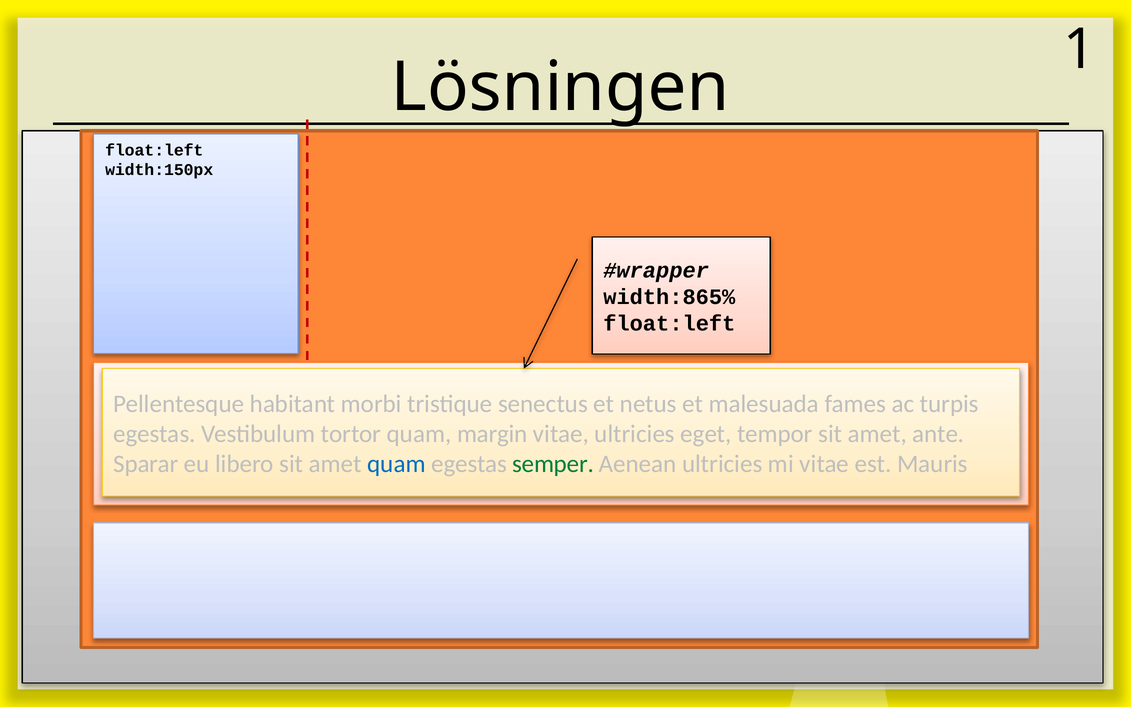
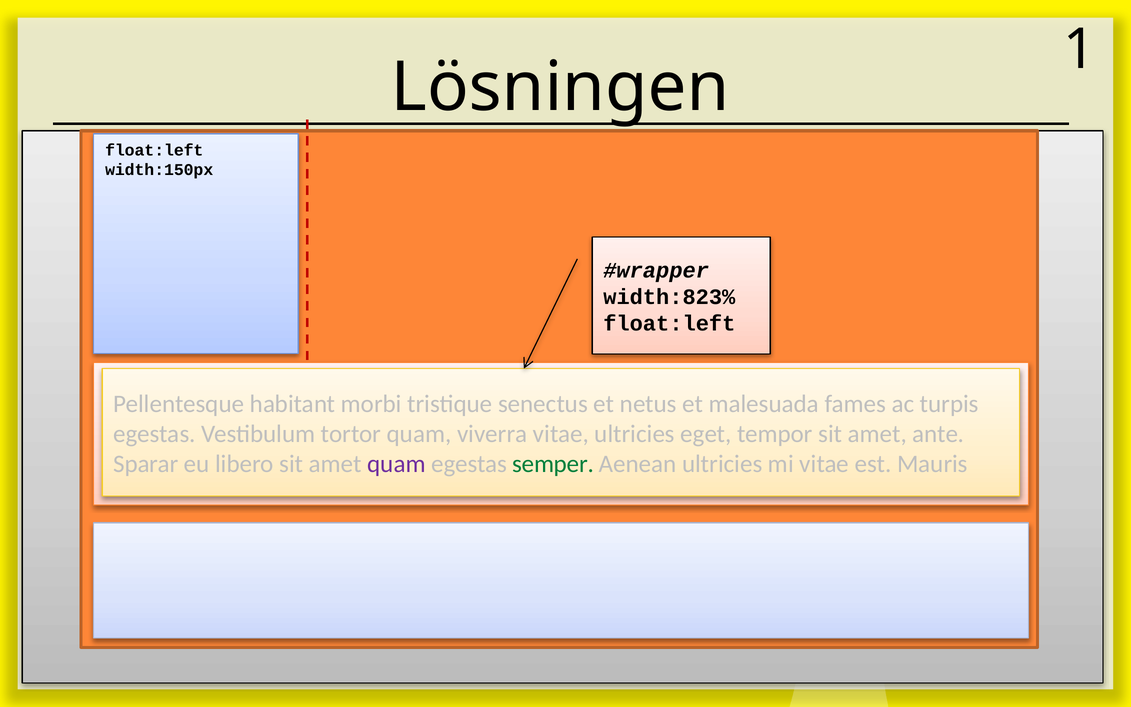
width:865%: width:865% -> width:823%
margin: margin -> viverra
quam at (396, 464) colour: blue -> purple
